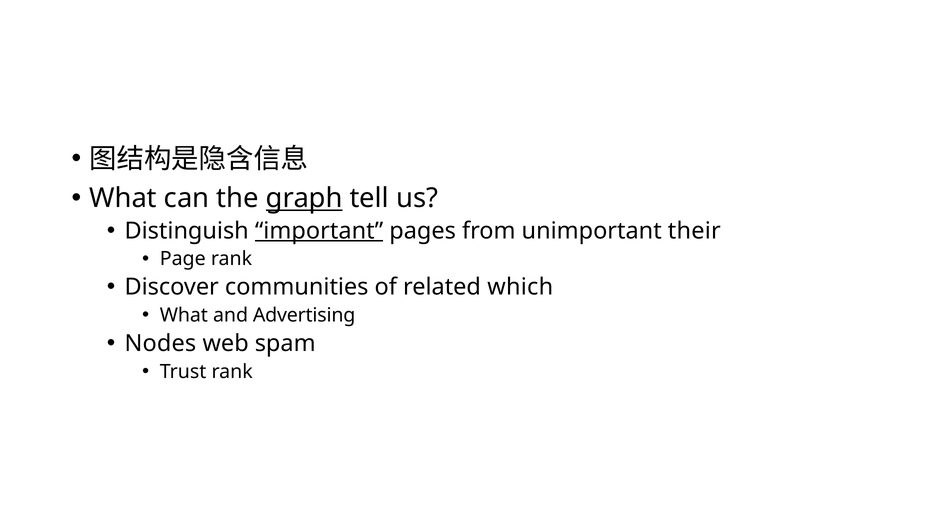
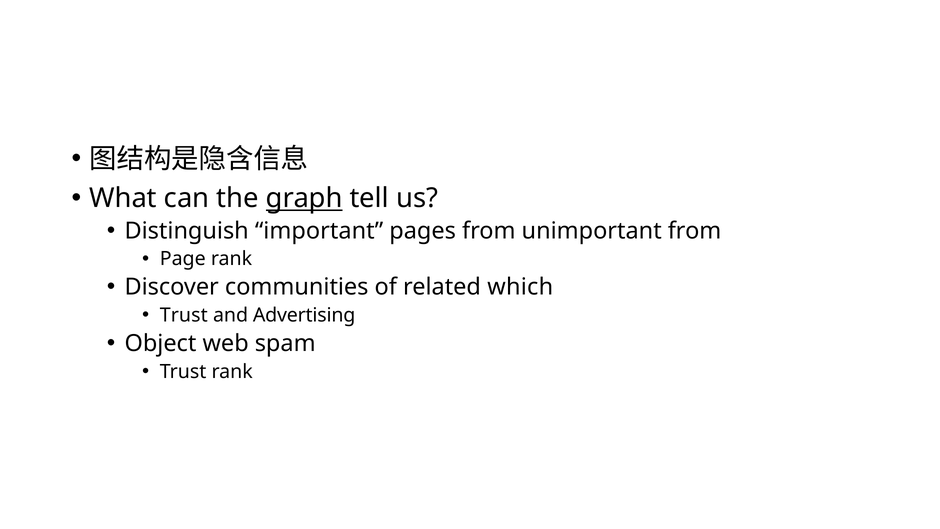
important underline: present -> none
unimportant their: their -> from
What at (184, 315): What -> Trust
Nodes: Nodes -> Object
